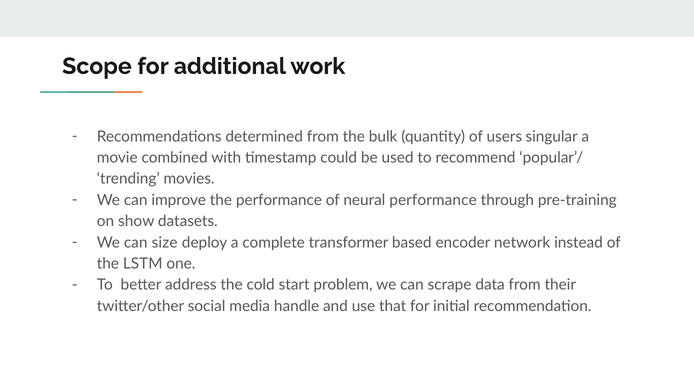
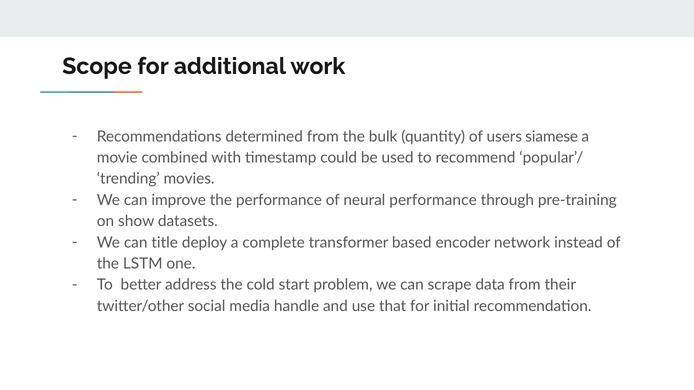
singular: singular -> siamese
size: size -> title
